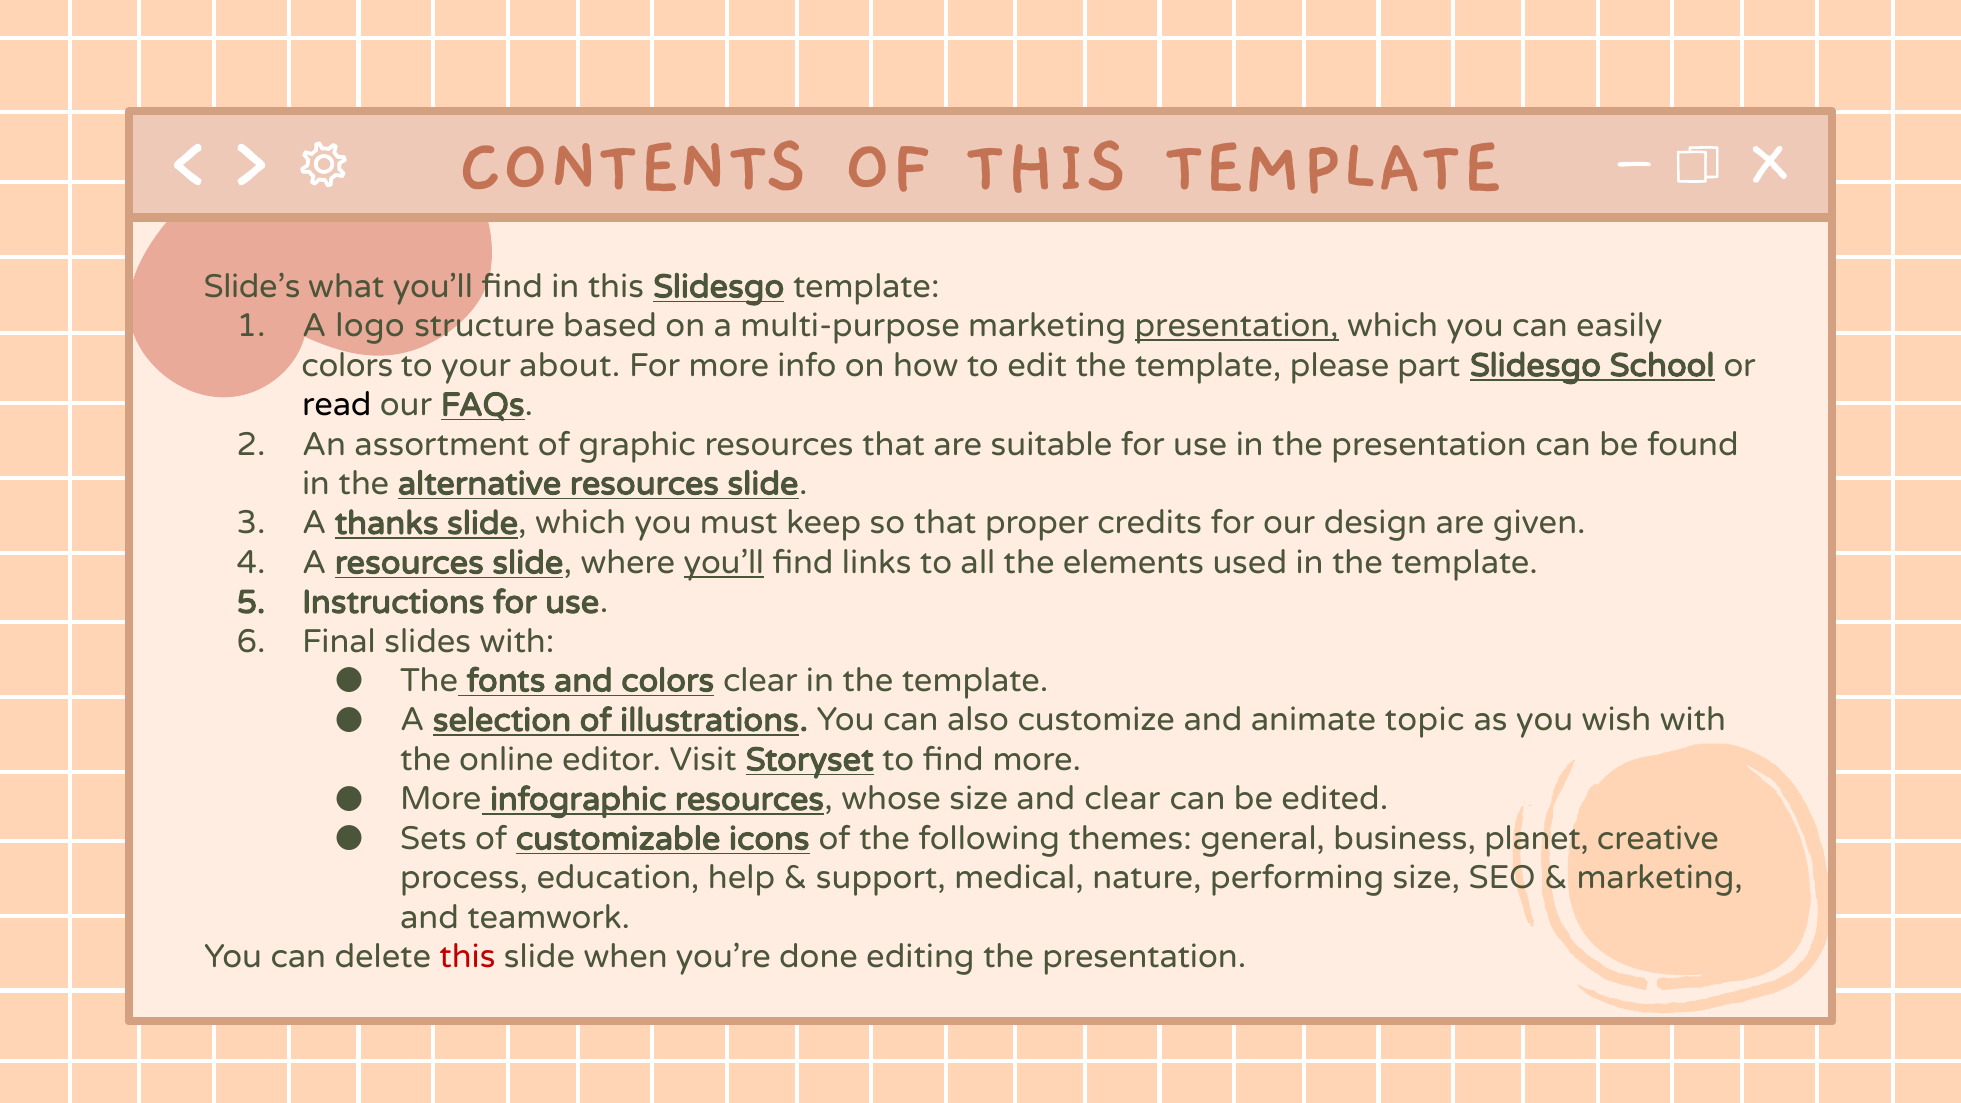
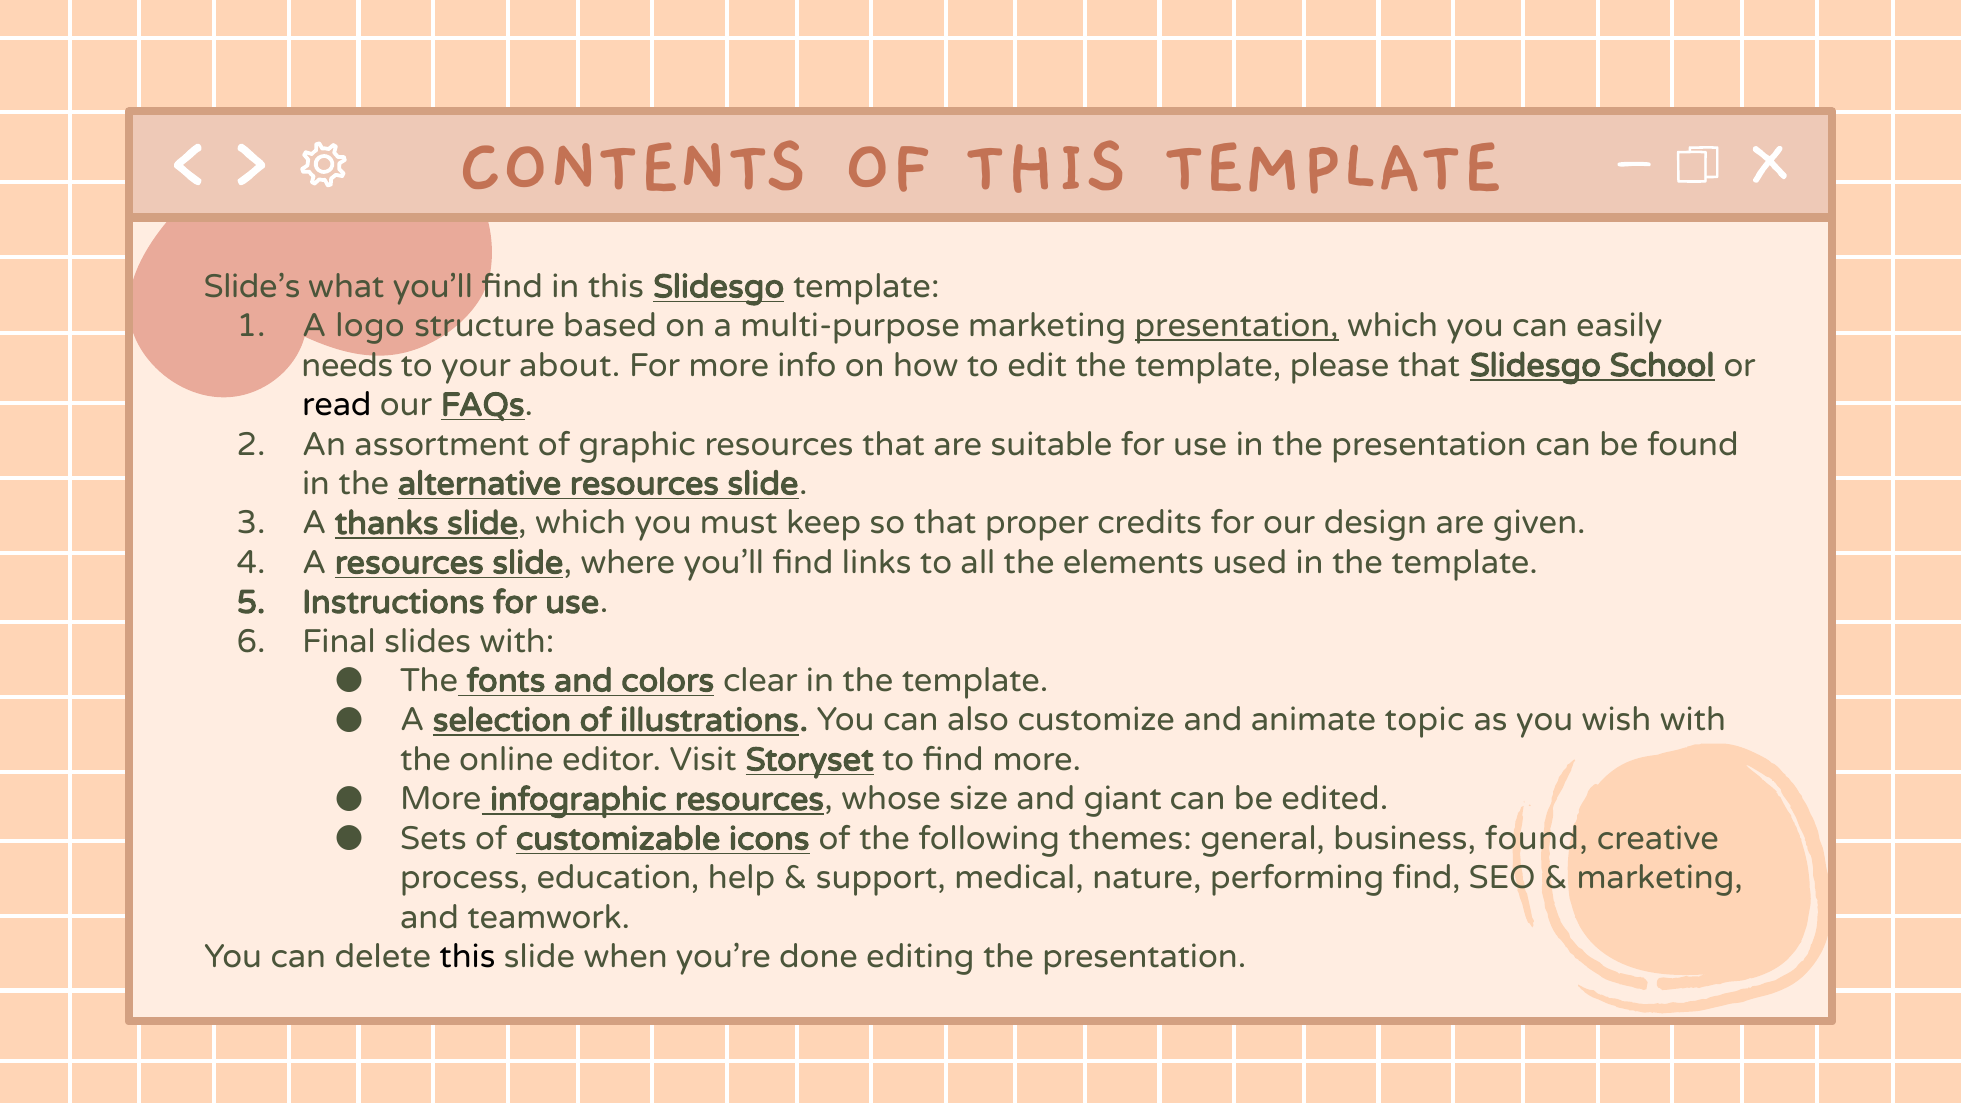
colors at (347, 365): colors -> needs
please part: part -> that
you’ll at (724, 563) underline: present -> none
and clear: clear -> giant
business planet: planet -> found
performing size: size -> find
this at (467, 957) colour: red -> black
